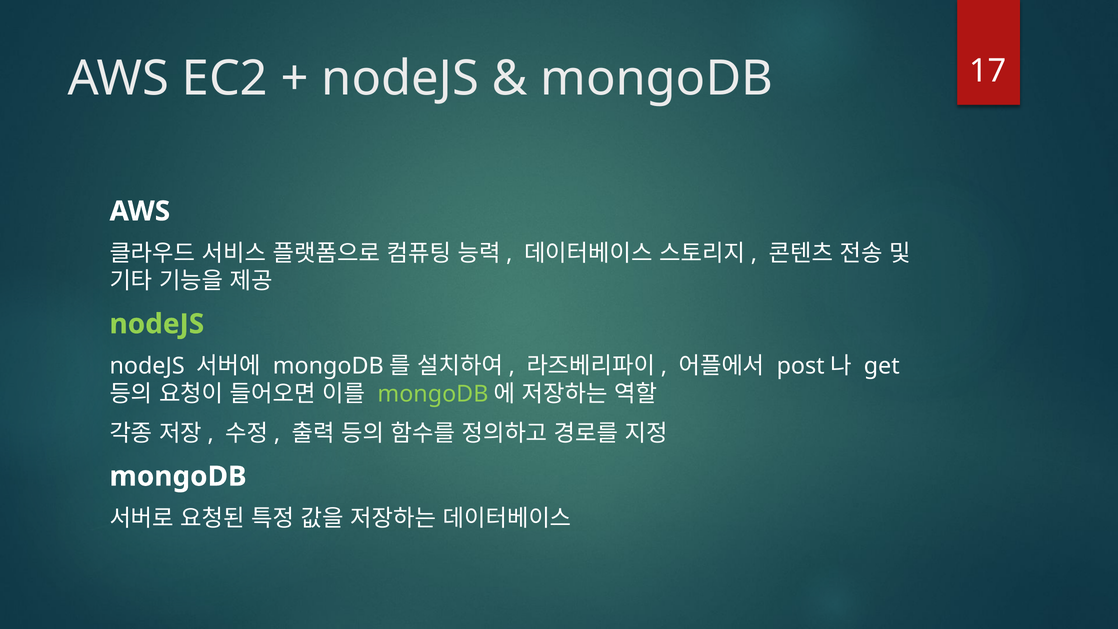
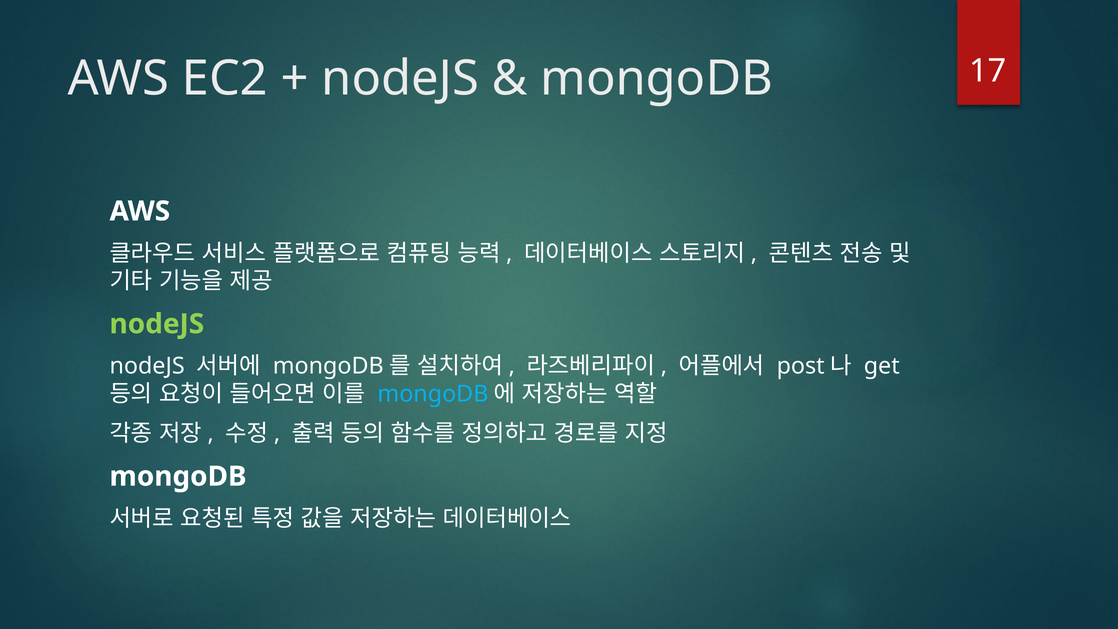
mongoDB at (433, 394) colour: light green -> light blue
